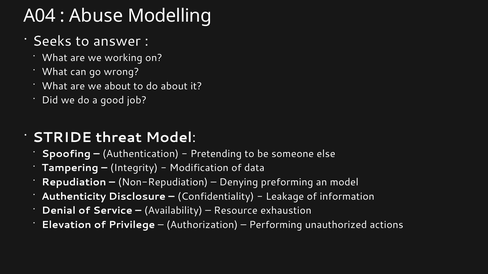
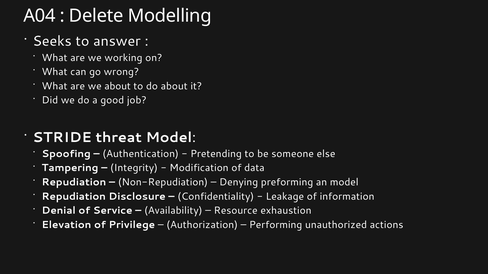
Abuse: Abuse -> Delete
Authenticity at (74, 197): Authenticity -> Repudiation
